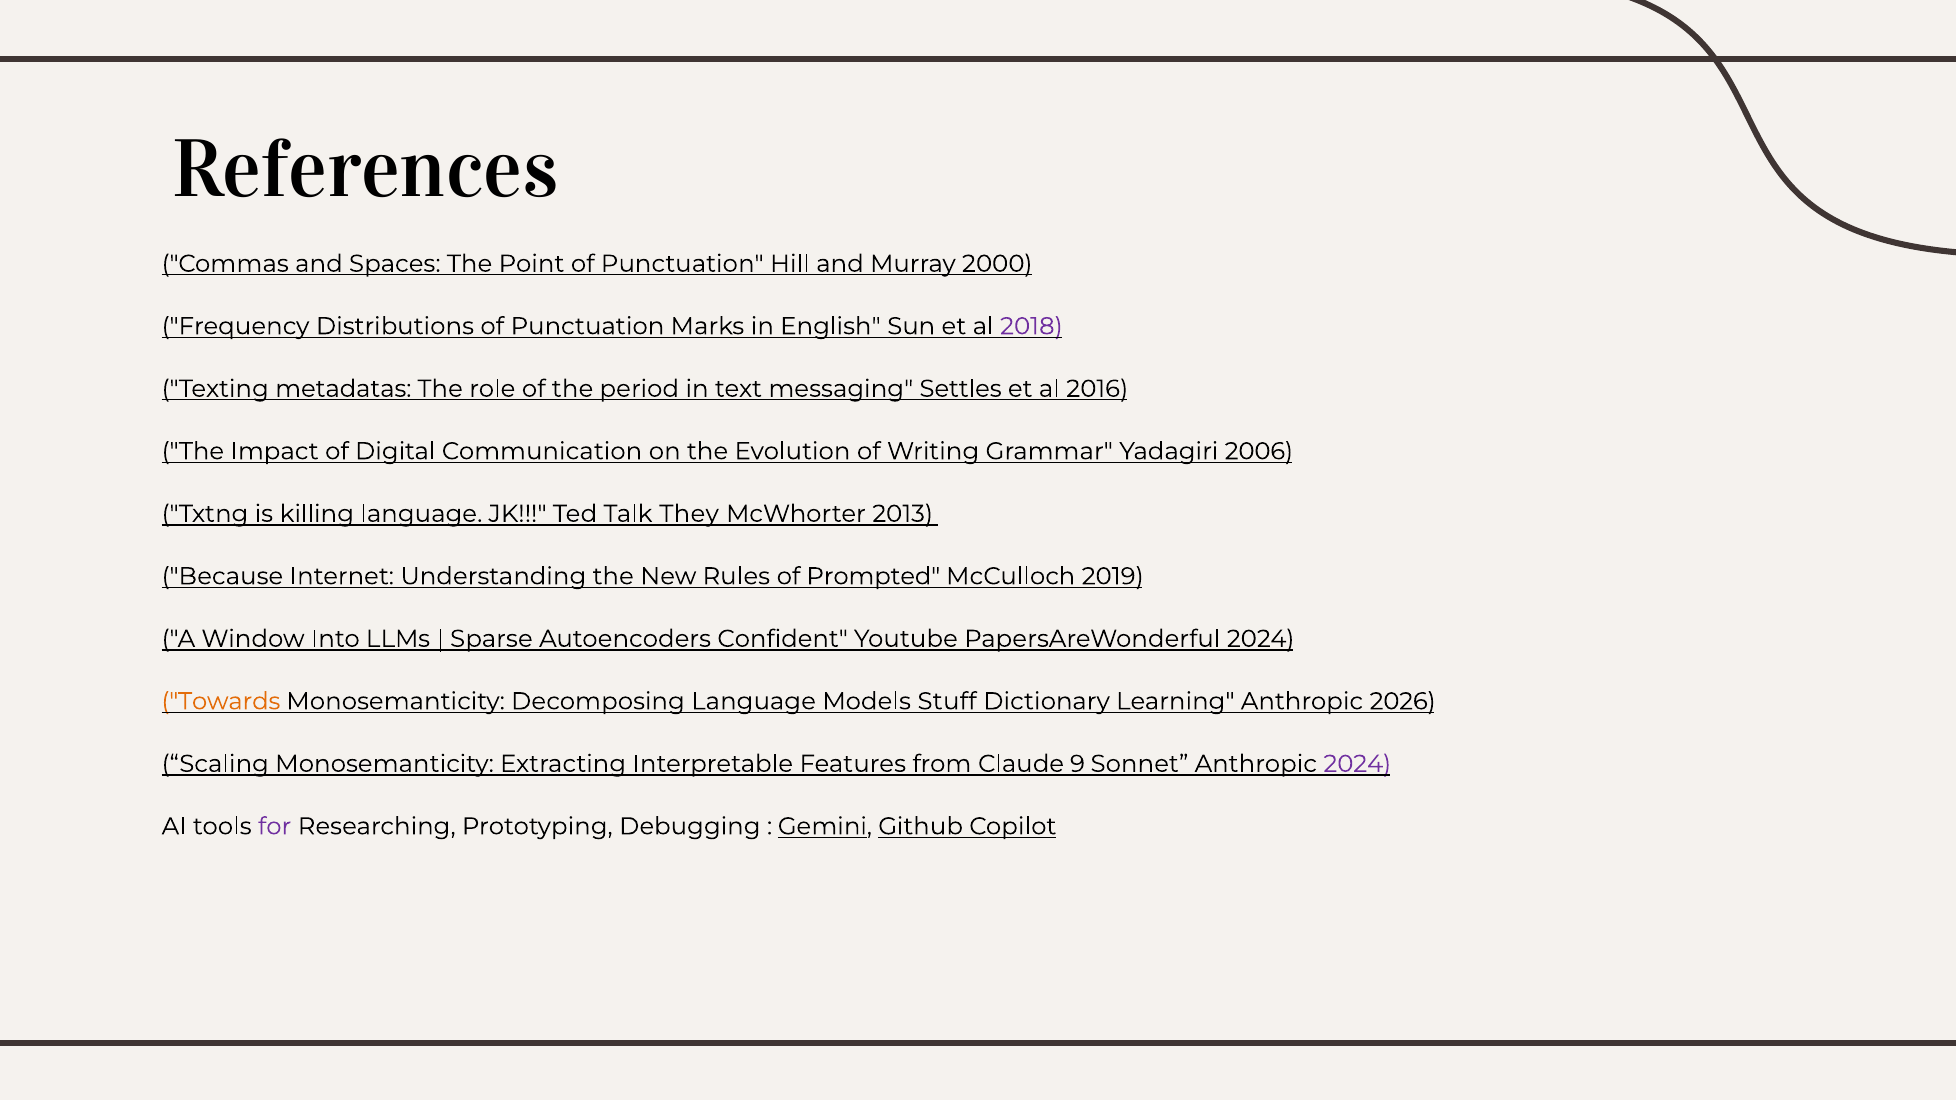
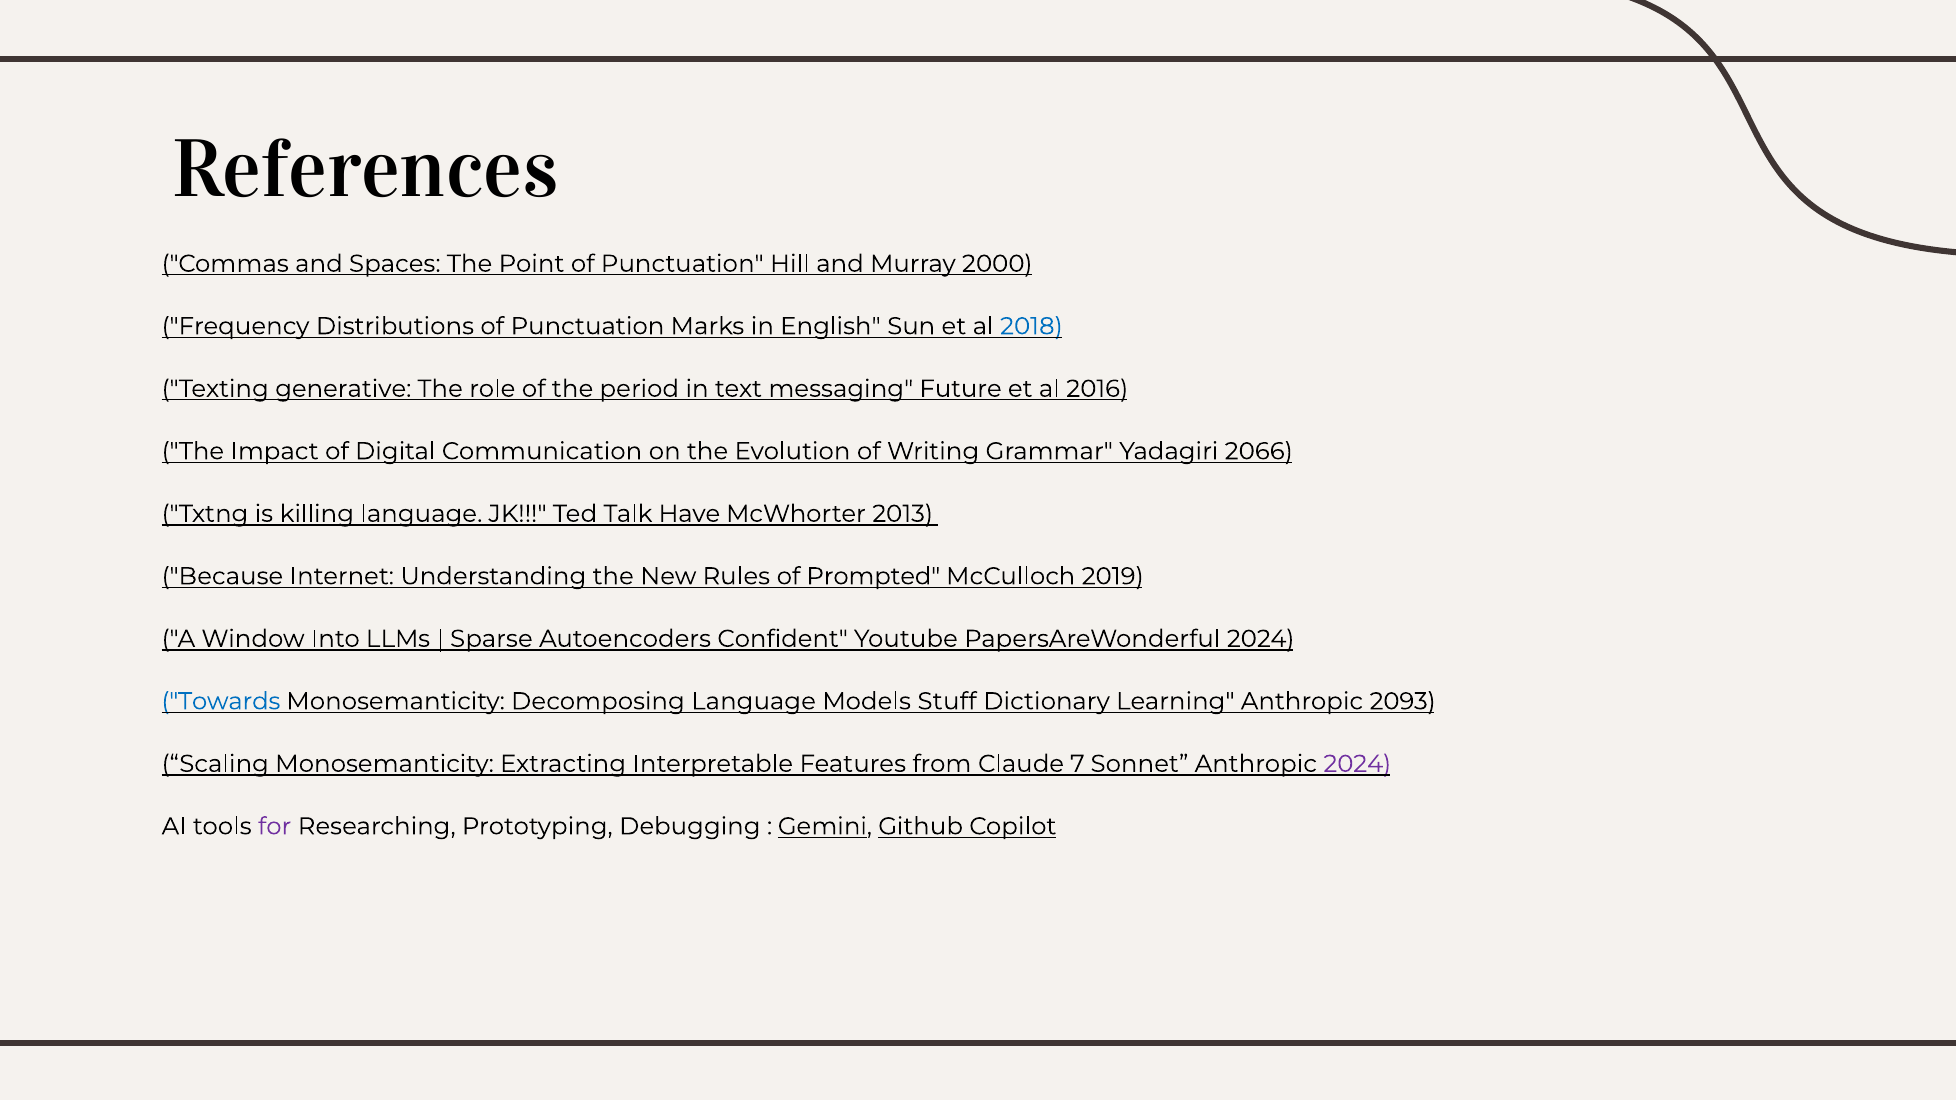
2018 colour: purple -> blue
metadatas: metadatas -> generative
Settles: Settles -> Future
2006: 2006 -> 2066
They: They -> Have
Towards colour: orange -> blue
2026: 2026 -> 2093
9: 9 -> 7
